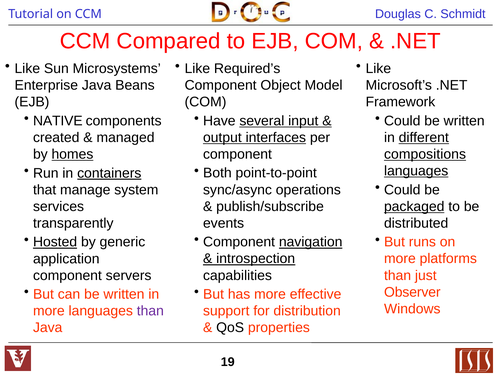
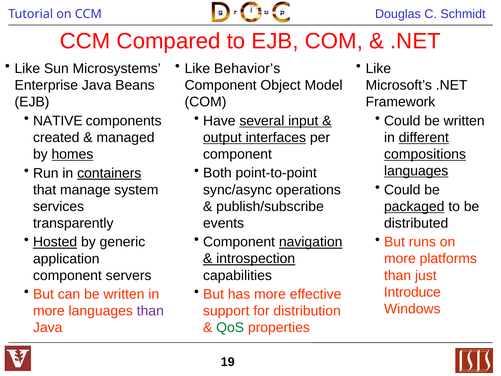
Required’s: Required’s -> Behavior’s
Observer: Observer -> Introduce
QoS colour: black -> green
